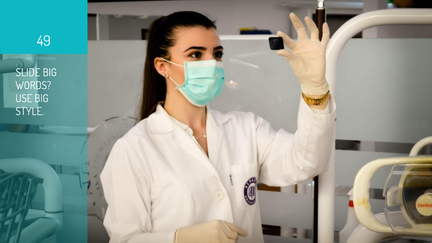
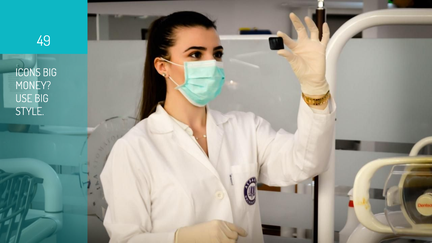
SLIDE: SLIDE -> ICONS
WORDS: WORDS -> MONEY
